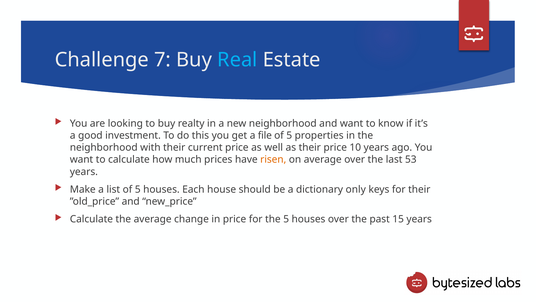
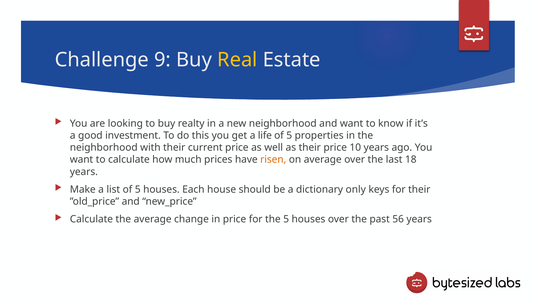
7: 7 -> 9
Real colour: light blue -> yellow
file: file -> life
53: 53 -> 18
15: 15 -> 56
